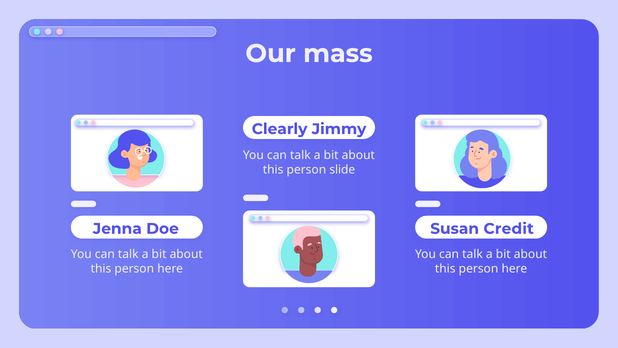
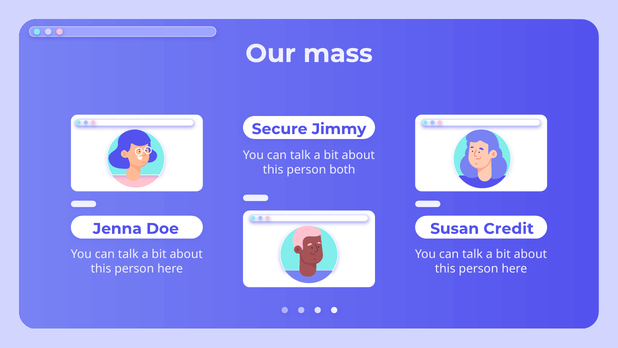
Clearly: Clearly -> Secure
slide: slide -> both
